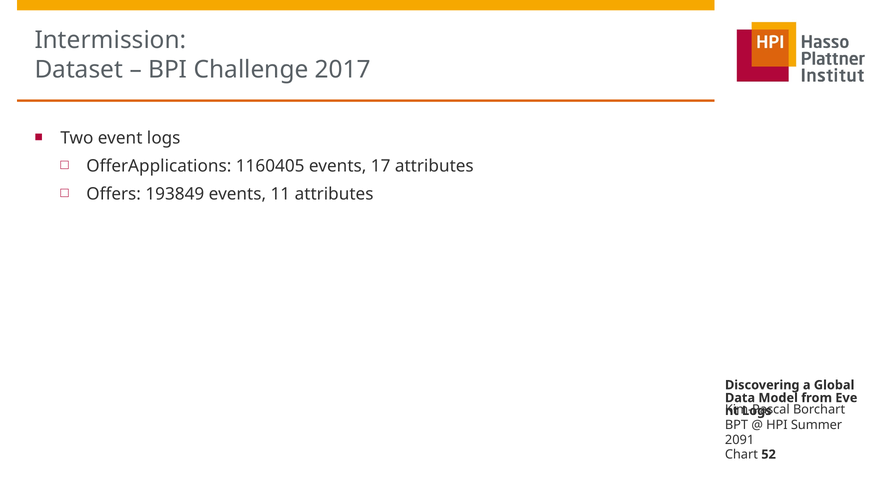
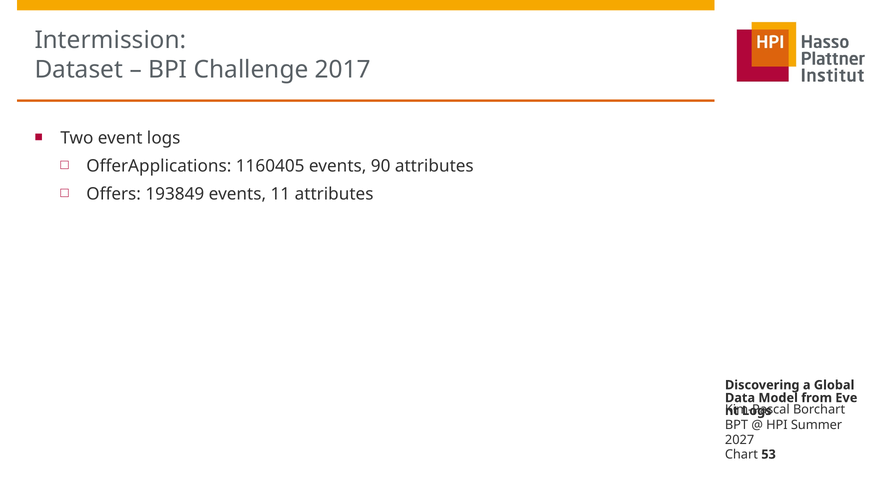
17: 17 -> 90
2091: 2091 -> 2027
52: 52 -> 53
